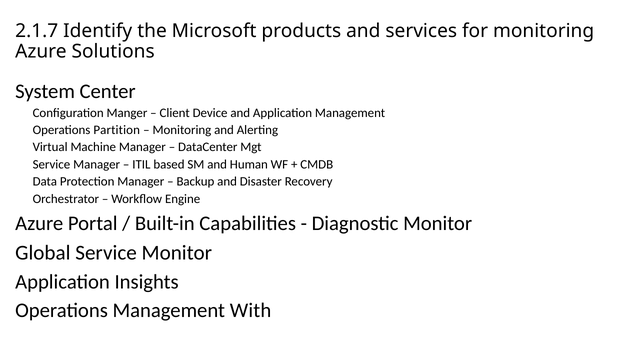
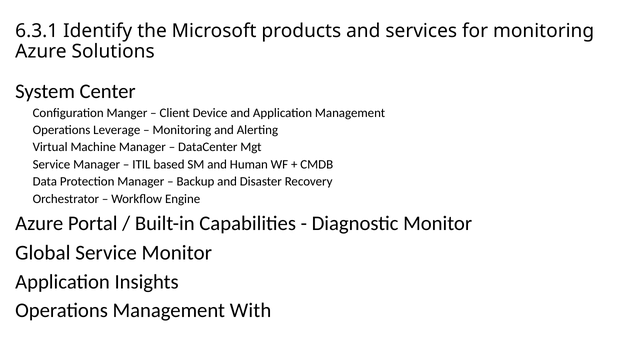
2.1.7: 2.1.7 -> 6.3.1
Partition: Partition -> Leverage
